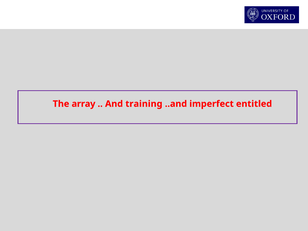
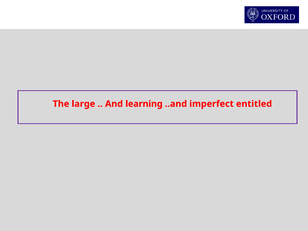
array: array -> large
training: training -> learning
